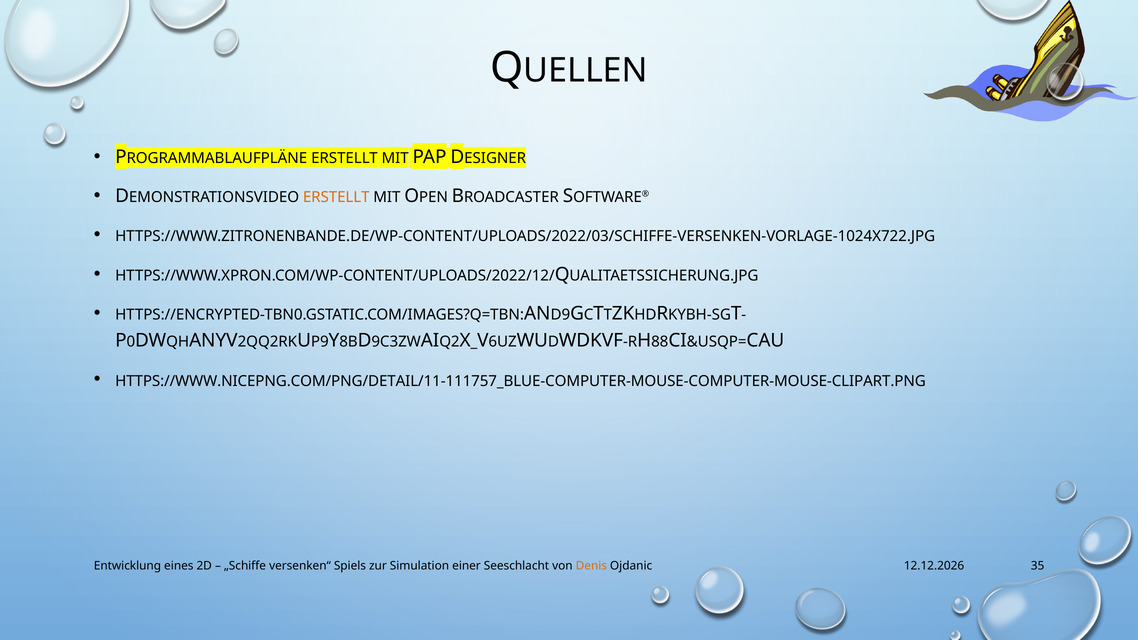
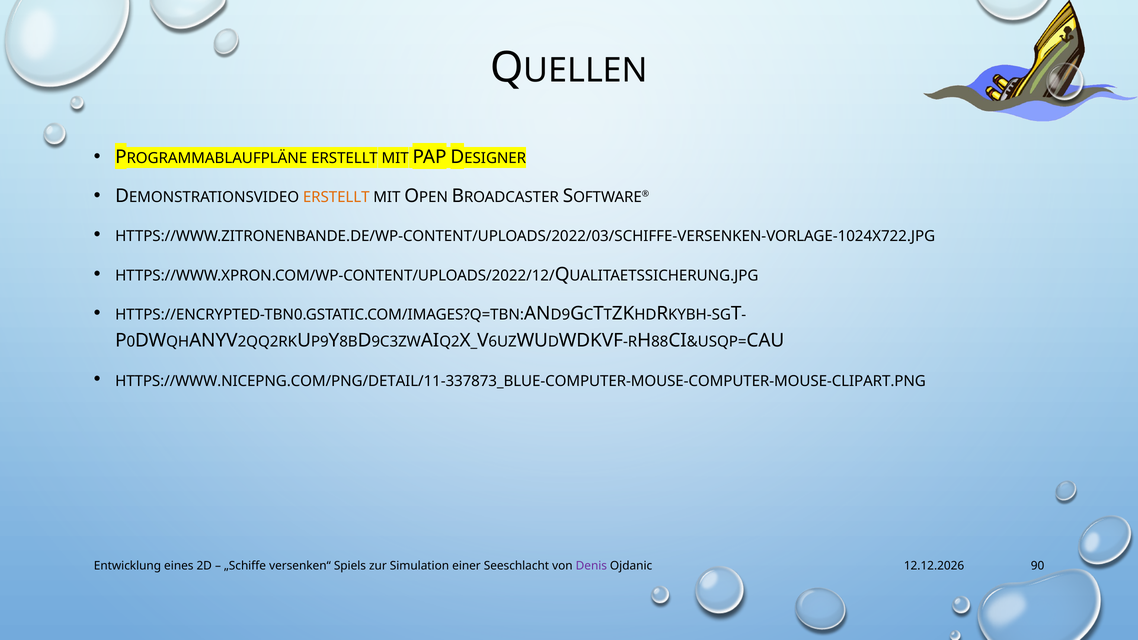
HTTPS://WWW.NICEPNG.COM/PNG/DETAIL/11-111757_BLUE-COMPUTER-MOUSE-COMPUTER-MOUSE-CLIPART.PNG: HTTPS://WWW.NICEPNG.COM/PNG/DETAIL/11-111757_BLUE-COMPUTER-MOUSE-COMPUTER-MOUSE-CLIPART.PNG -> HTTPS://WWW.NICEPNG.COM/PNG/DETAIL/11-337873_BLUE-COMPUTER-MOUSE-COMPUTER-MOUSE-CLIPART.PNG
Denis colour: orange -> purple
35: 35 -> 90
